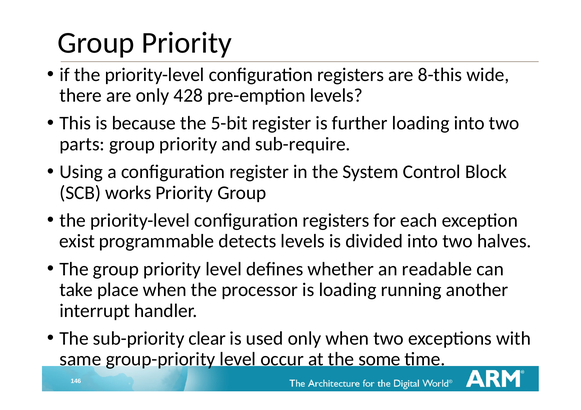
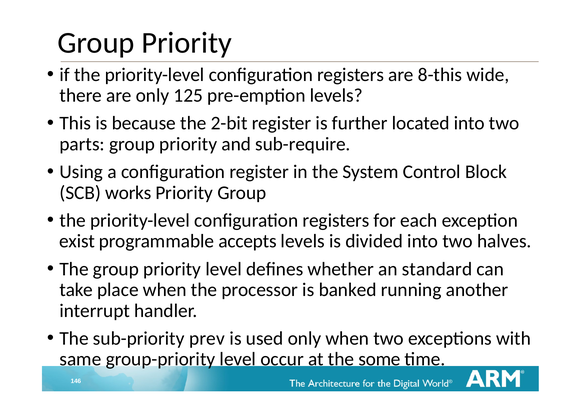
428: 428 -> 125
5-bit: 5-bit -> 2-bit
further loading: loading -> located
detects: detects -> accepts
readable: readable -> standard
is loading: loading -> banked
clear: clear -> prev
